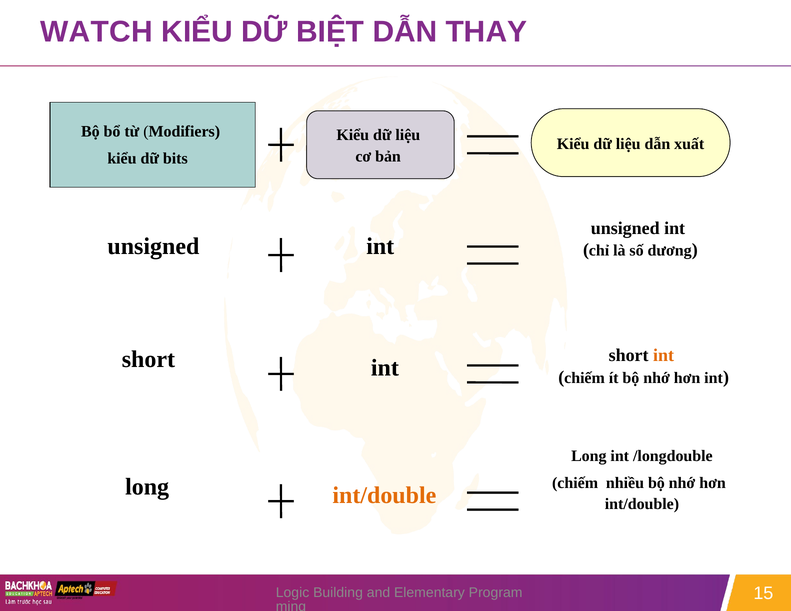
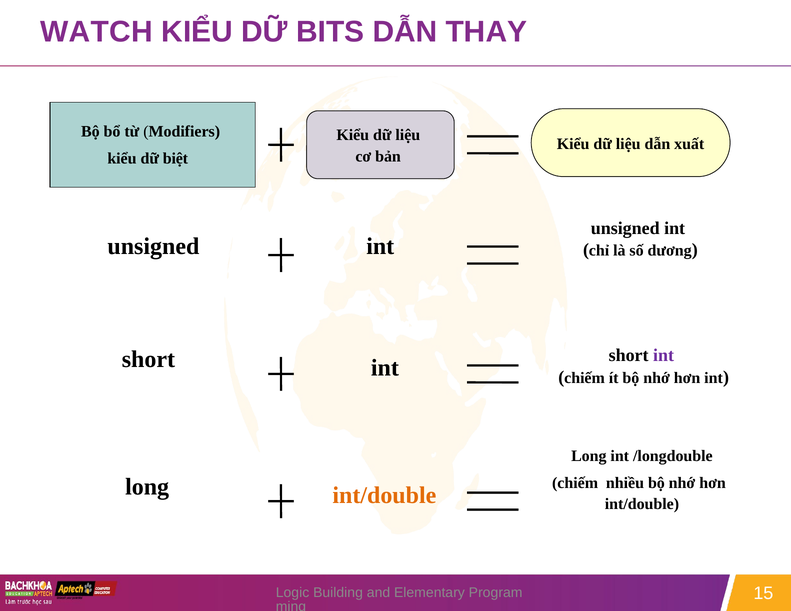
BIỆT: BIỆT -> BITS
bits: bits -> biệt
int at (664, 356) colour: orange -> purple
